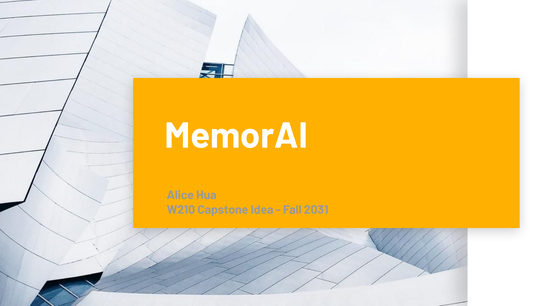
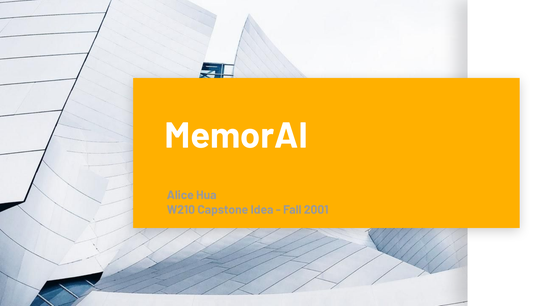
2031: 2031 -> 2001
